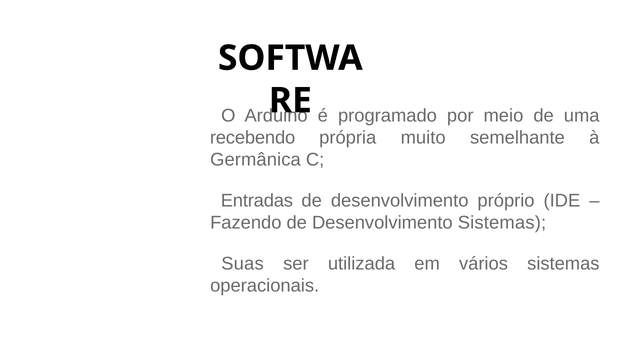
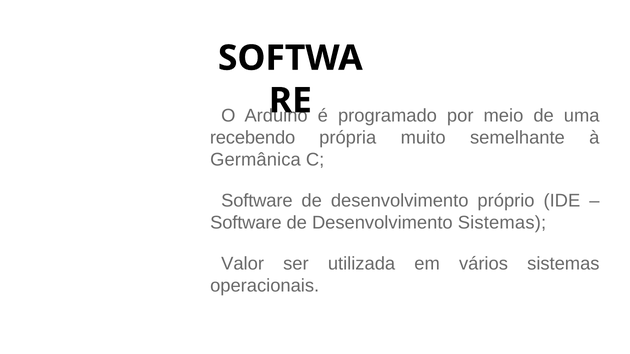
Entradas at (257, 201): Entradas -> Software
Fazendo at (246, 223): Fazendo -> Software
Suas: Suas -> Valor
